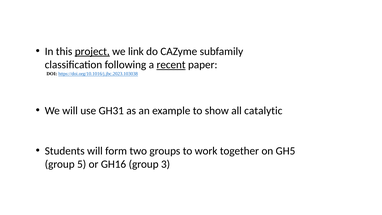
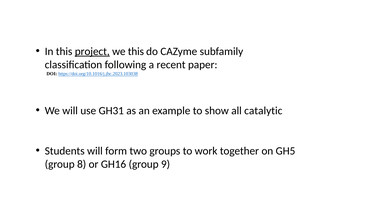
we link: link -> this
recent underline: present -> none
5: 5 -> 8
3: 3 -> 9
